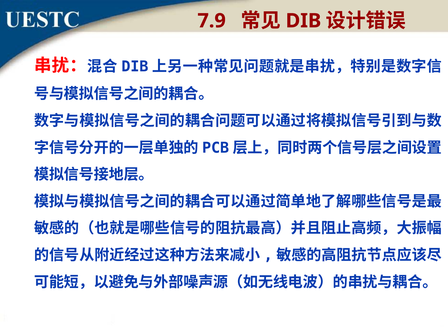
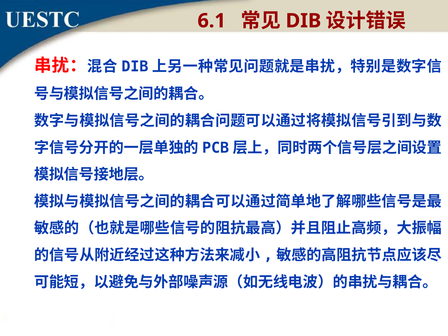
7.9: 7.9 -> 6.1
